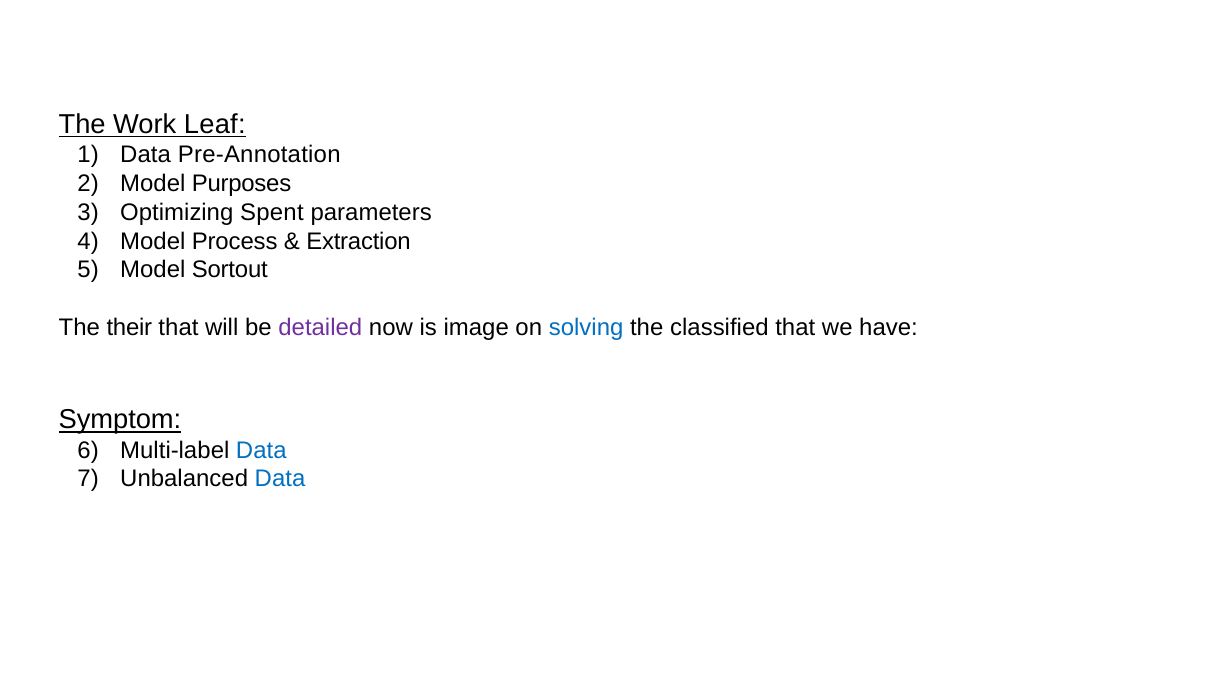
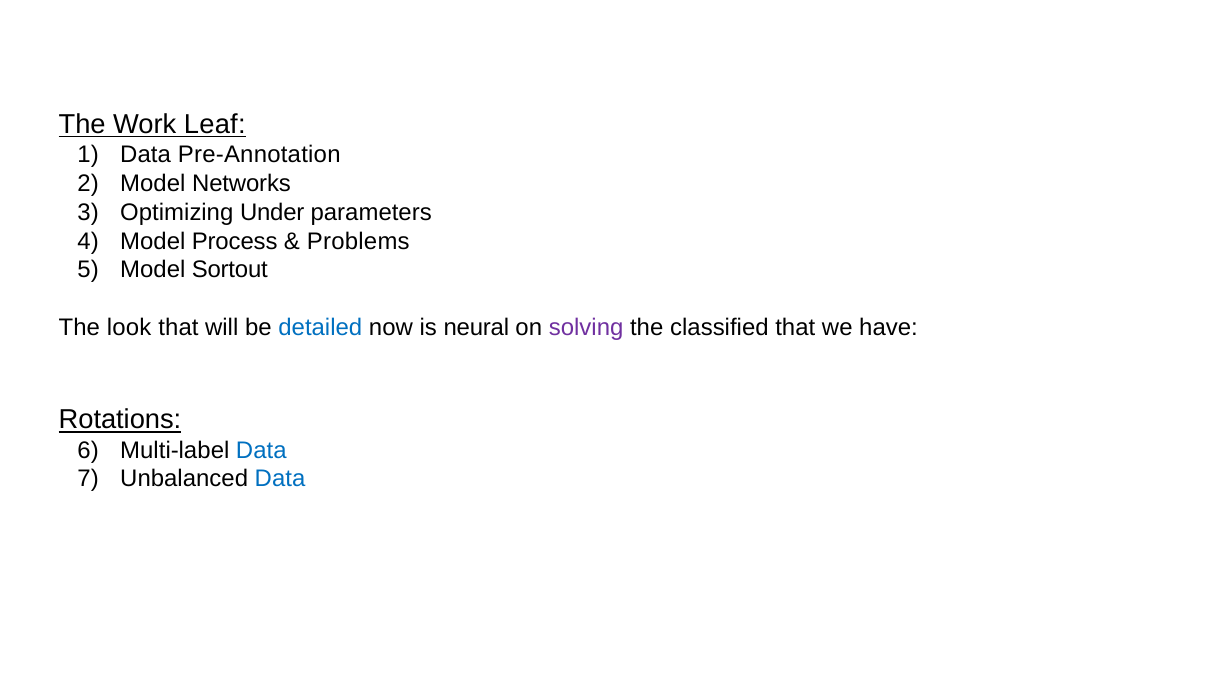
Purposes: Purposes -> Networks
Spent: Spent -> Under
Extraction: Extraction -> Problems
their: their -> look
detailed colour: purple -> blue
image: image -> neural
solving colour: blue -> purple
Symptom: Symptom -> Rotations
